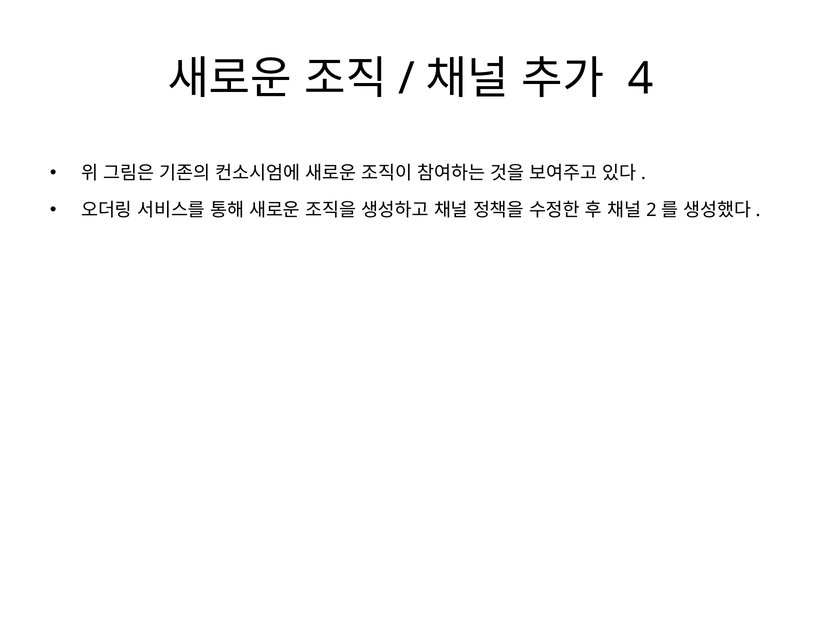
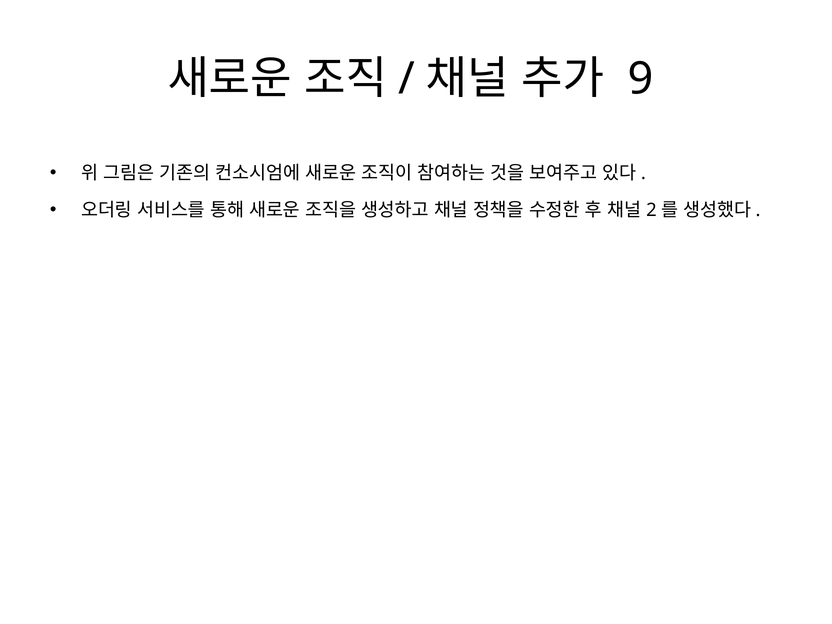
4: 4 -> 9
